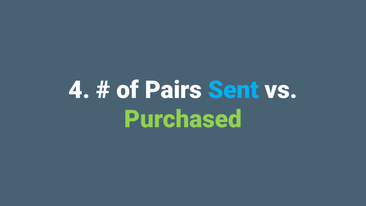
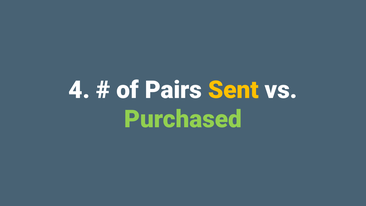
Sent colour: light blue -> yellow
